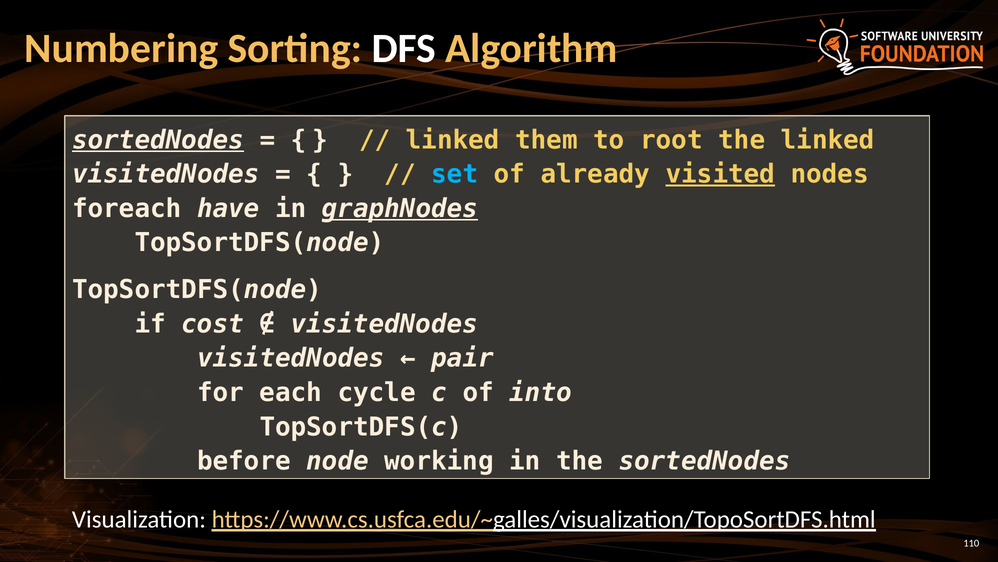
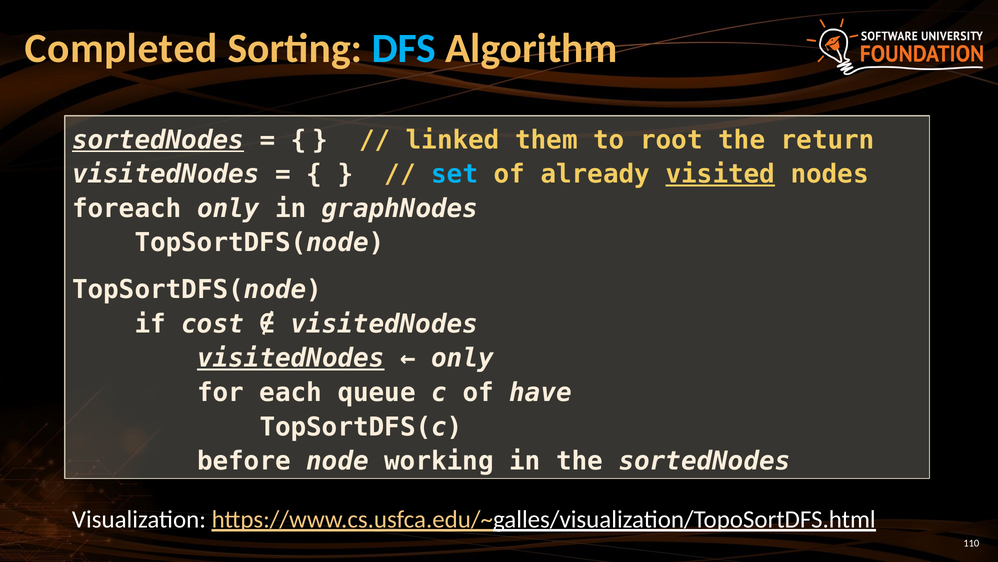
Numbering: Numbering -> Completed
DFS colour: white -> light blue
the linked: linked -> return
foreach have: have -> only
graphNodes underline: present -> none
visitedNodes at (291, 358) underline: none -> present
pair at (463, 358): pair -> only
cycle: cycle -> queue
into: into -> have
